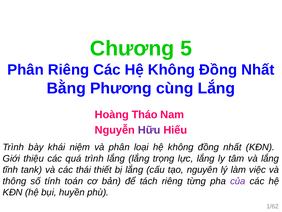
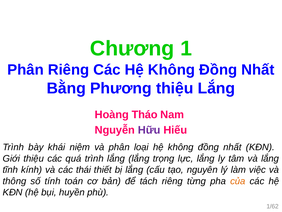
5: 5 -> 1
Phương cùng: cùng -> thiệu
tank: tank -> kính
của colour: purple -> orange
